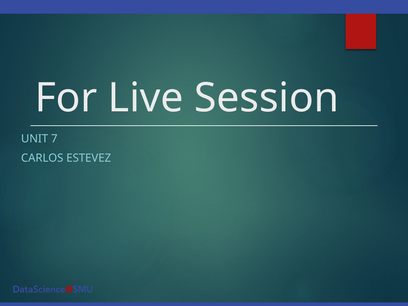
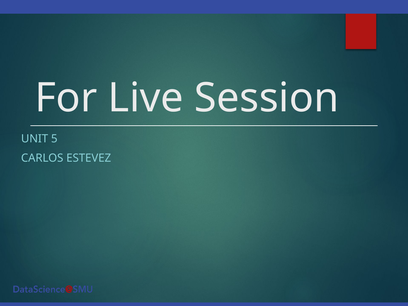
7: 7 -> 5
